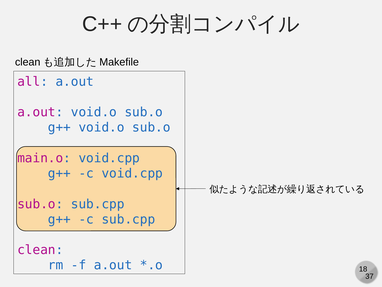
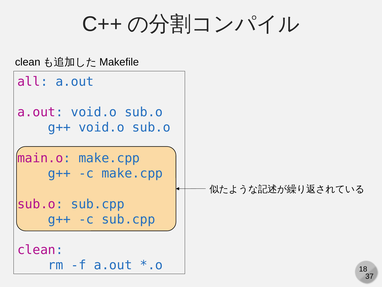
main.o void.cpp: void.cpp -> make.cpp
c void.cpp: void.cpp -> make.cpp
